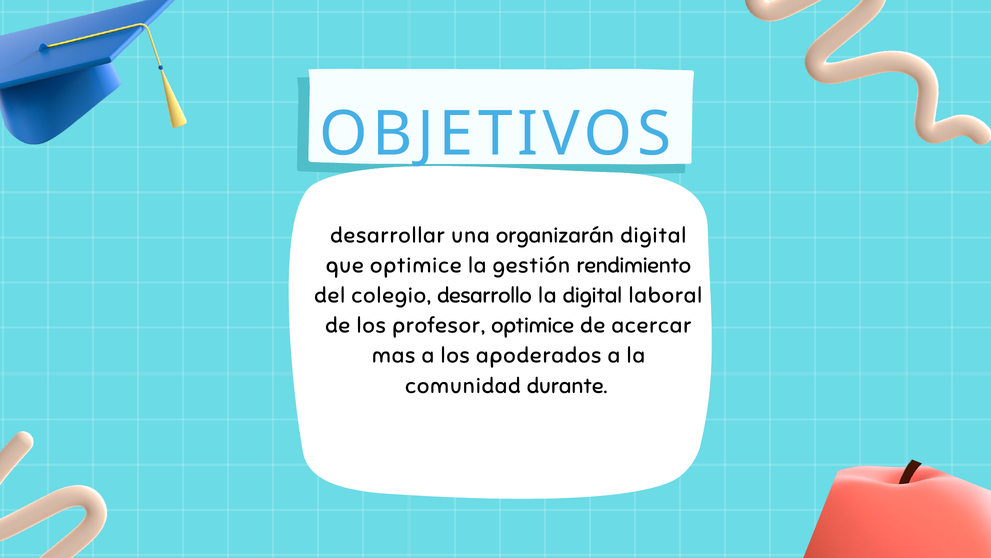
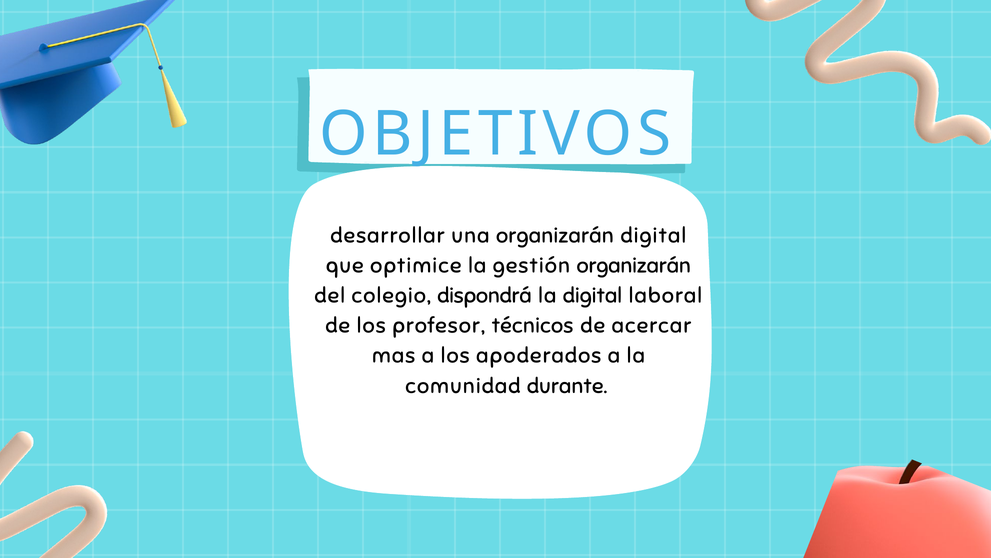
gestión rendimiento: rendimiento -> organizarán
desarrollo: desarrollo -> dispondrá
profesor optimice: optimice -> técnicos
